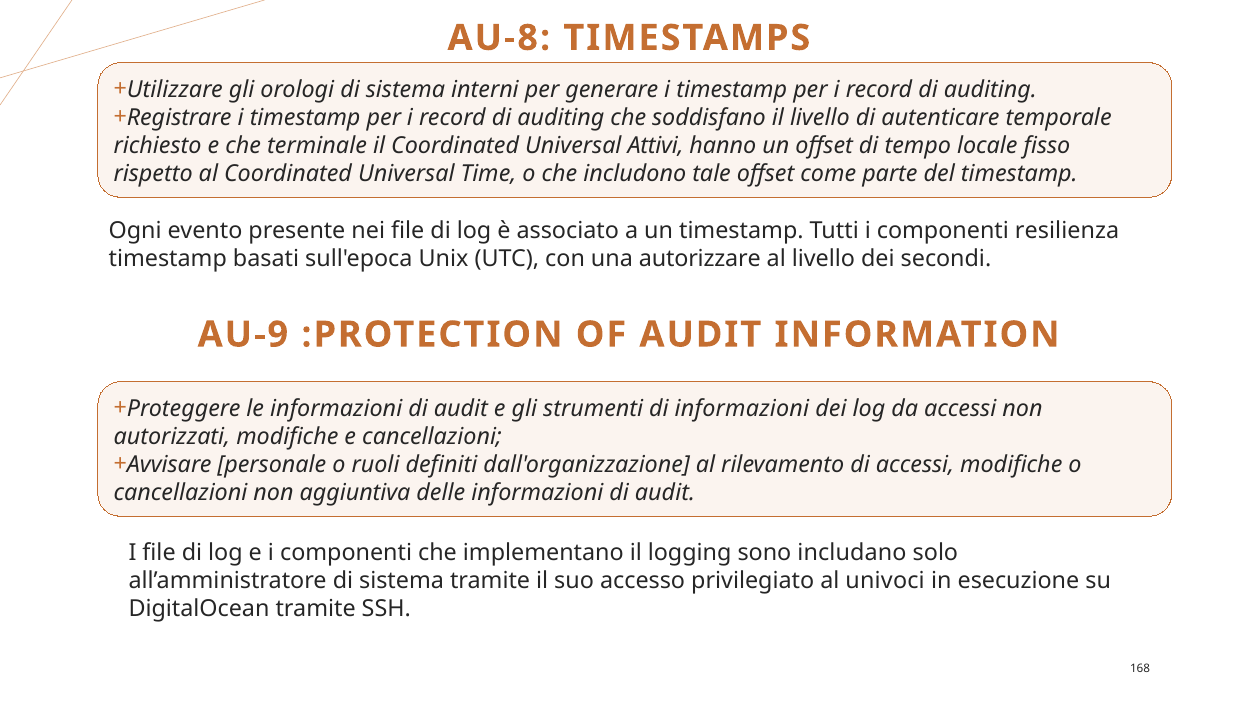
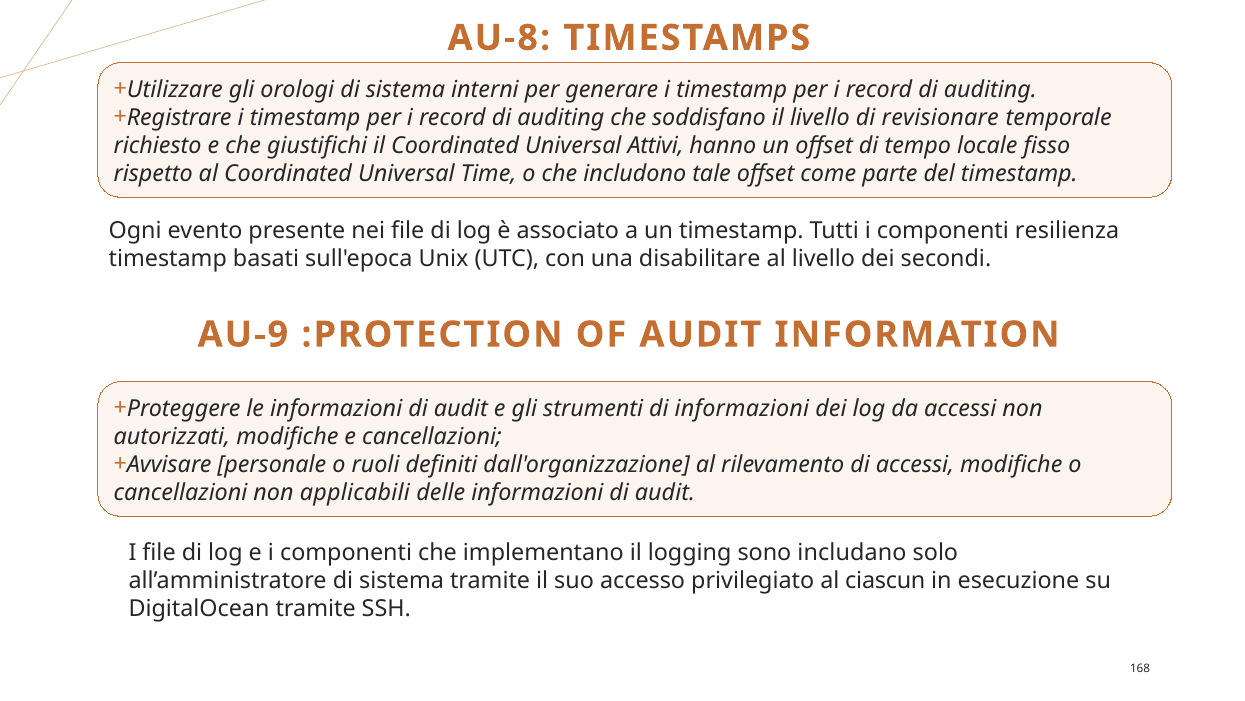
autenticare: autenticare -> revisionare
terminale: terminale -> giustifichi
autorizzare: autorizzare -> disabilitare
aggiuntiva: aggiuntiva -> applicabili
univoci: univoci -> ciascun
